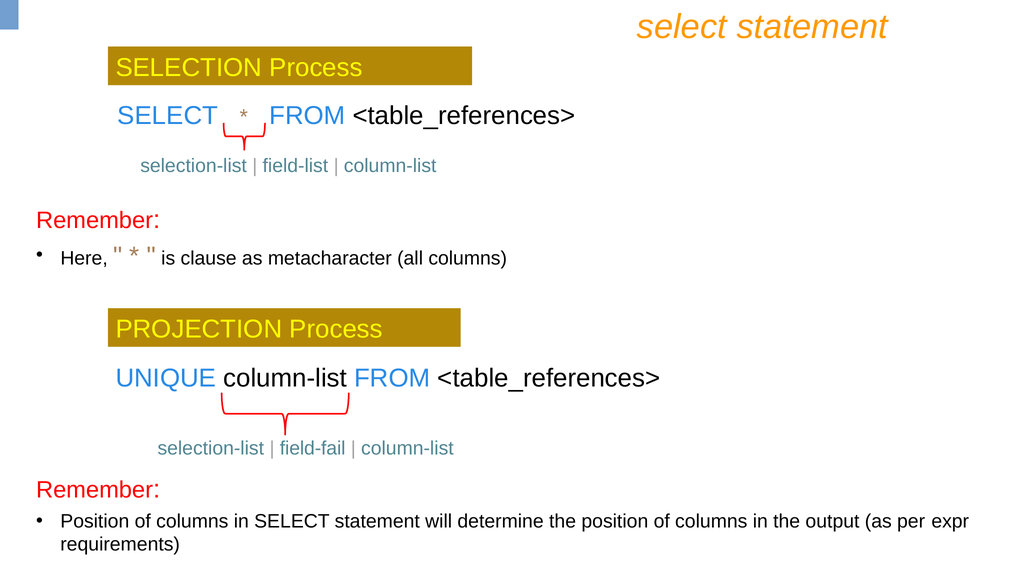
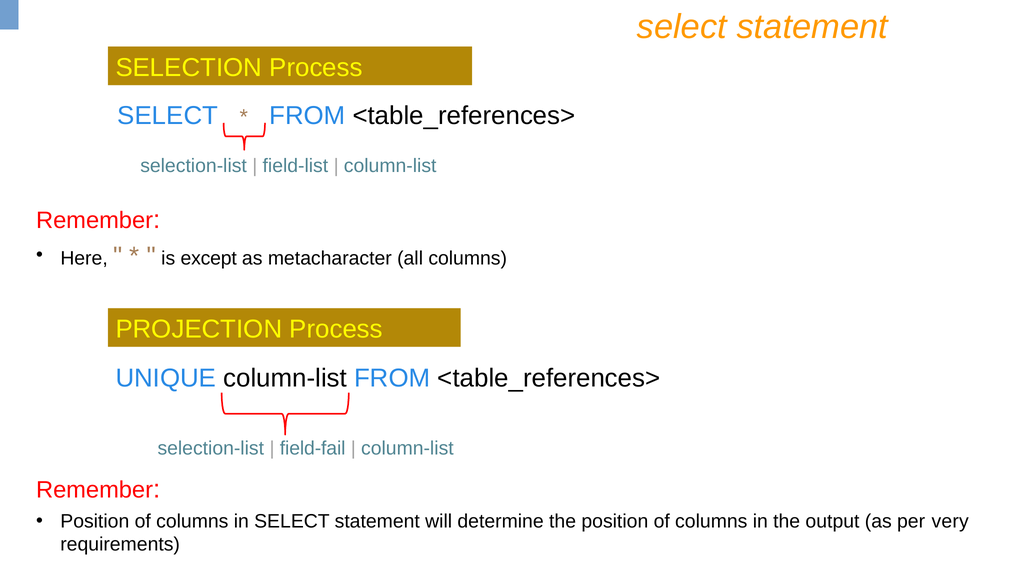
clause: clause -> except
expr: expr -> very
